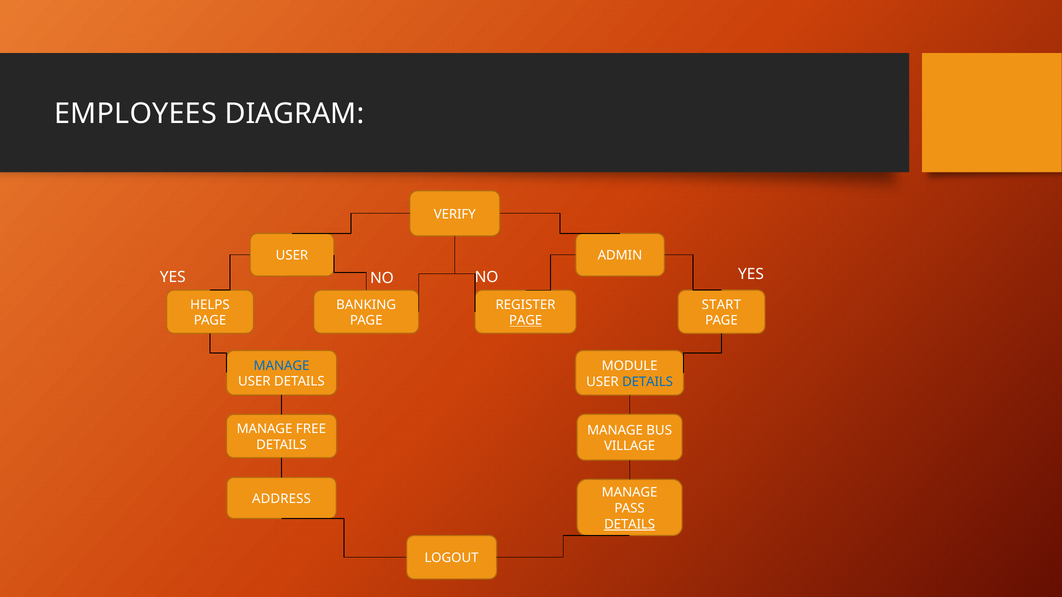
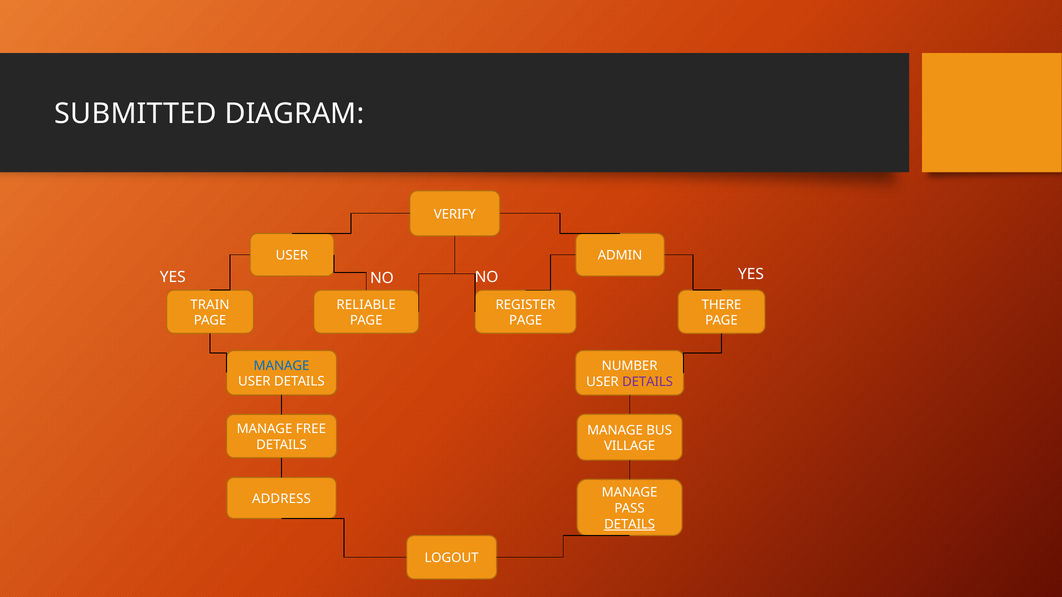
EMPLOYEES: EMPLOYEES -> SUBMITTED
HELPS: HELPS -> TRAIN
BANKING: BANKING -> RELIABLE
START: START -> THERE
PAGE at (526, 321) underline: present -> none
MODULE: MODULE -> NUMBER
DETAILS at (648, 382) colour: blue -> purple
